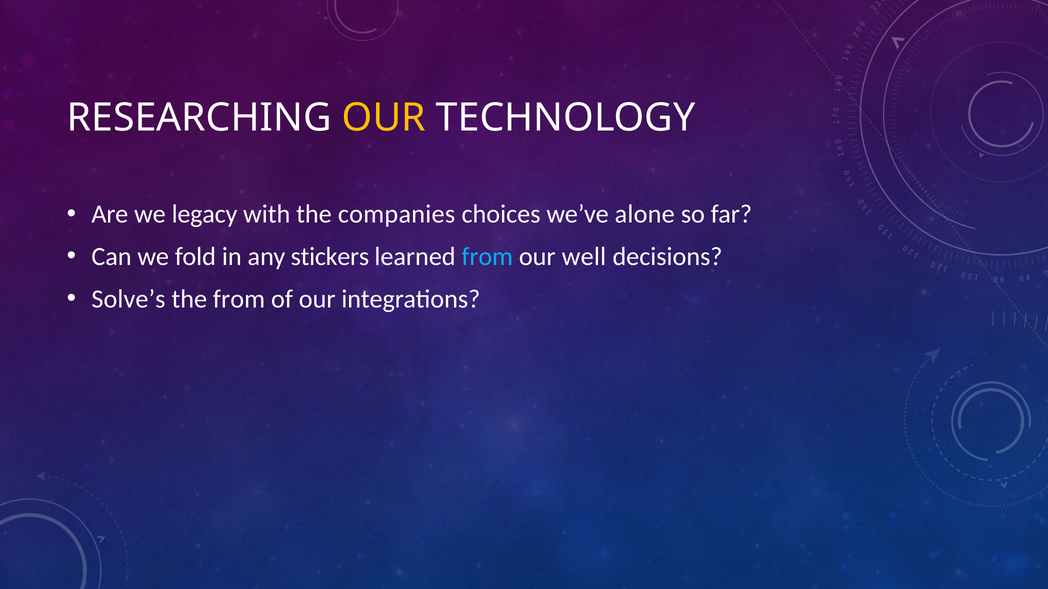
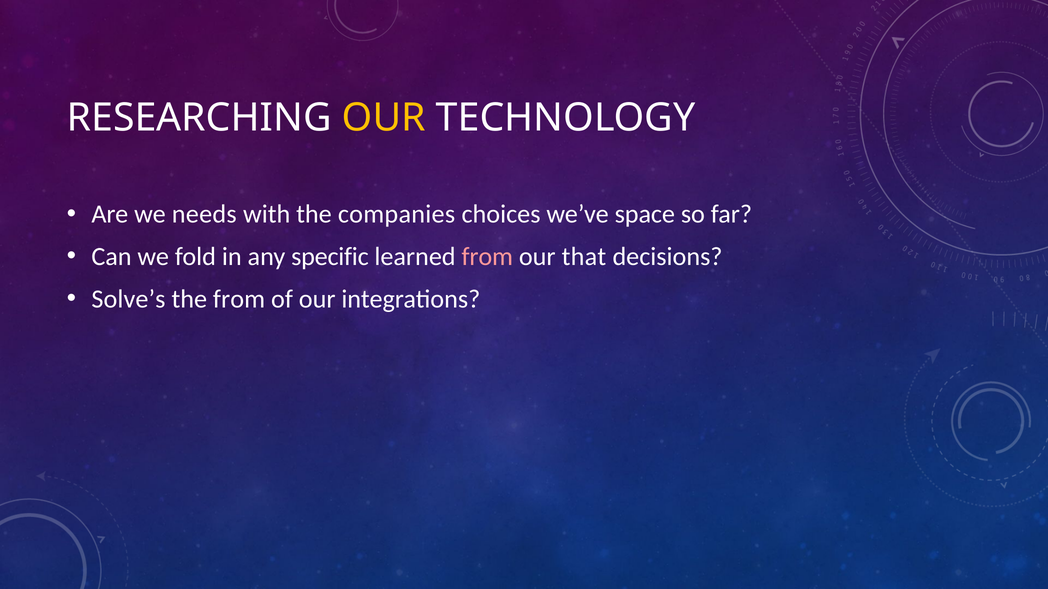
legacy: legacy -> needs
alone: alone -> space
stickers: stickers -> specific
from at (487, 257) colour: light blue -> pink
well: well -> that
